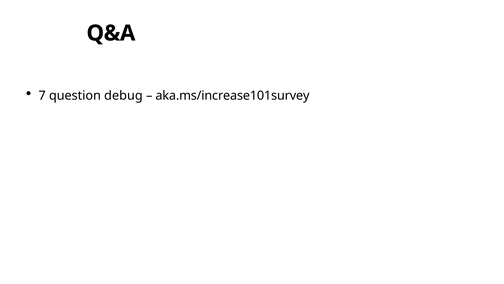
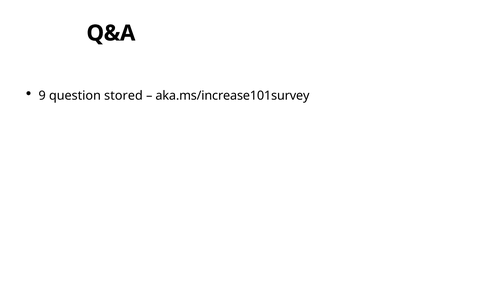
7: 7 -> 9
debug: debug -> stored
